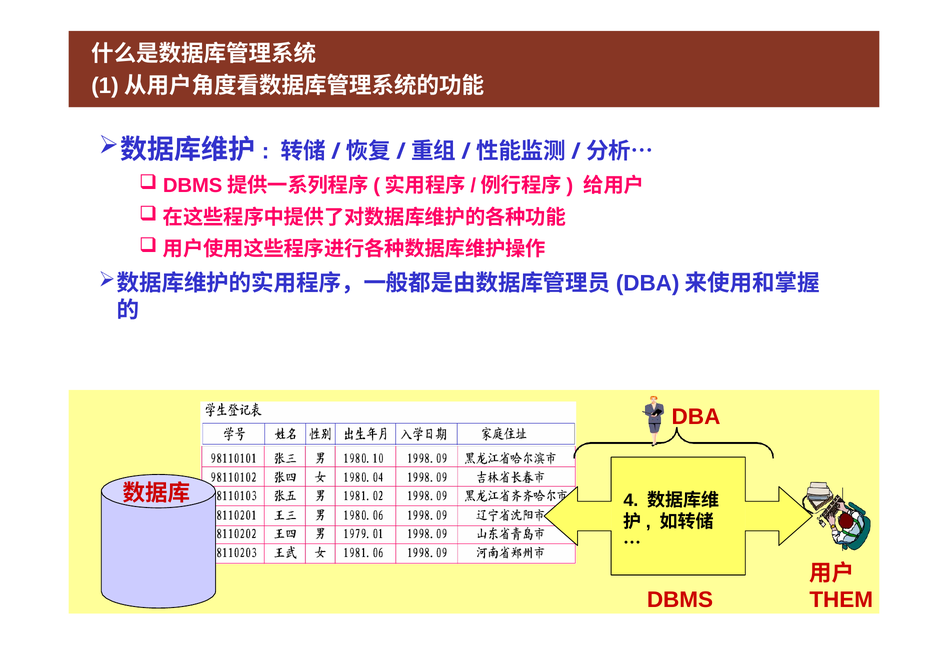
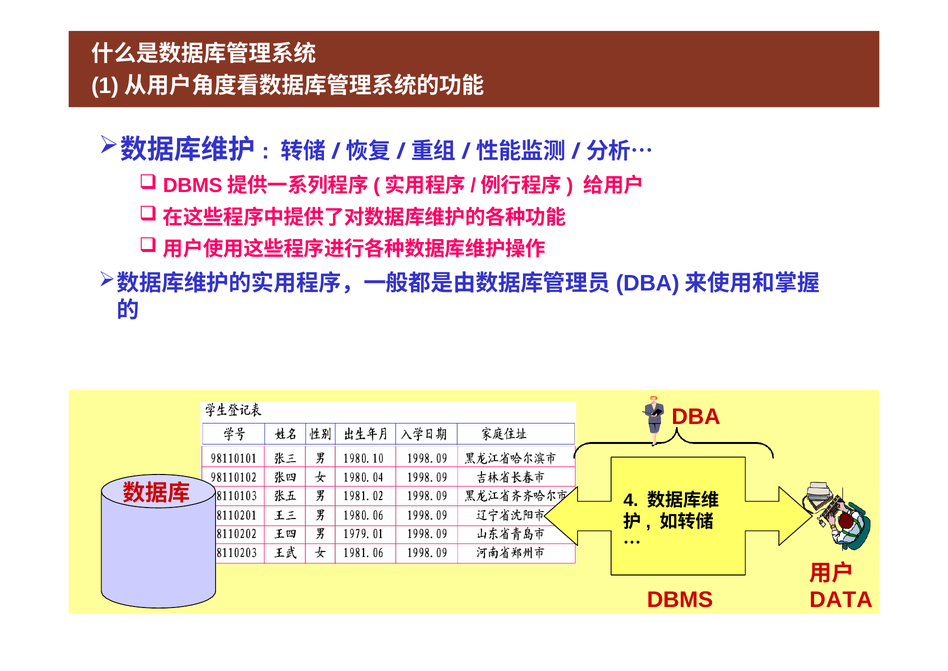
THEM: THEM -> DATA
